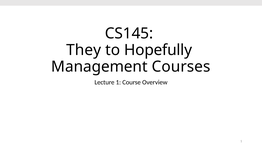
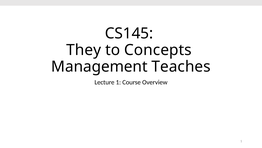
Hopefully: Hopefully -> Concepts
Courses: Courses -> Teaches
